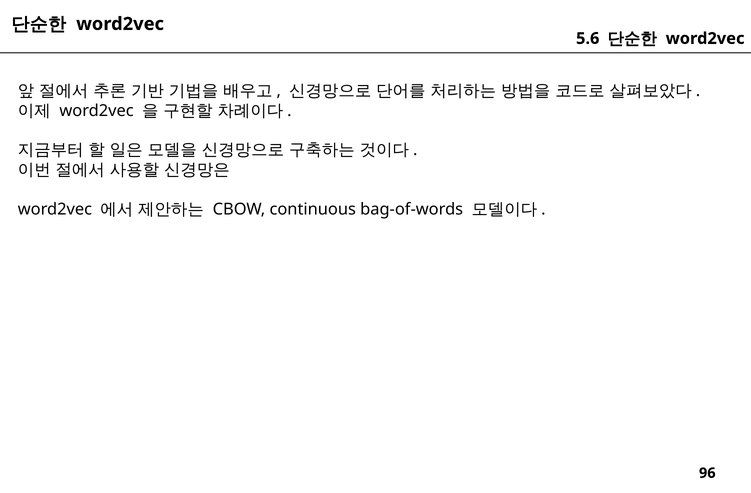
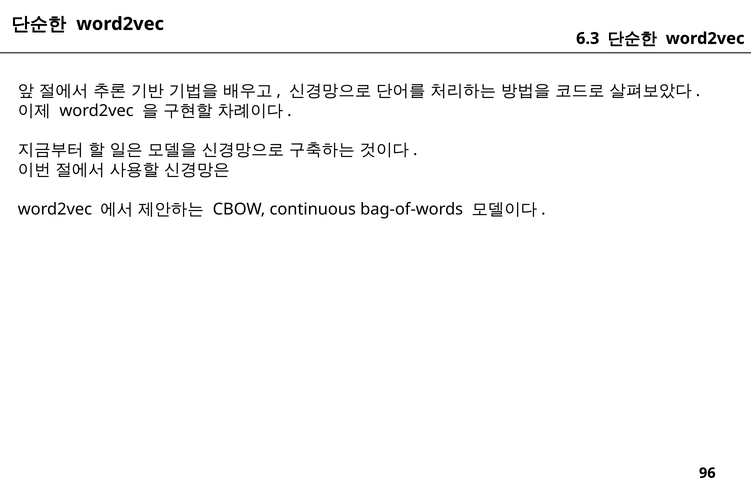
5.6: 5.6 -> 6.3
